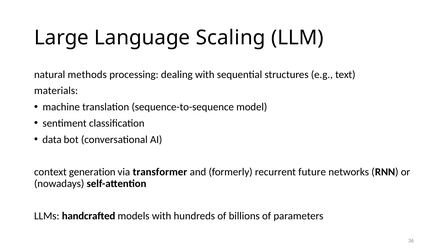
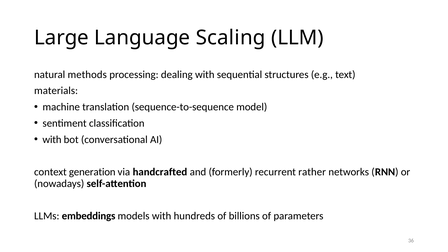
data at (52, 140): data -> with
transformer: transformer -> handcrafted
future: future -> rather
handcrafted: handcrafted -> embeddings
